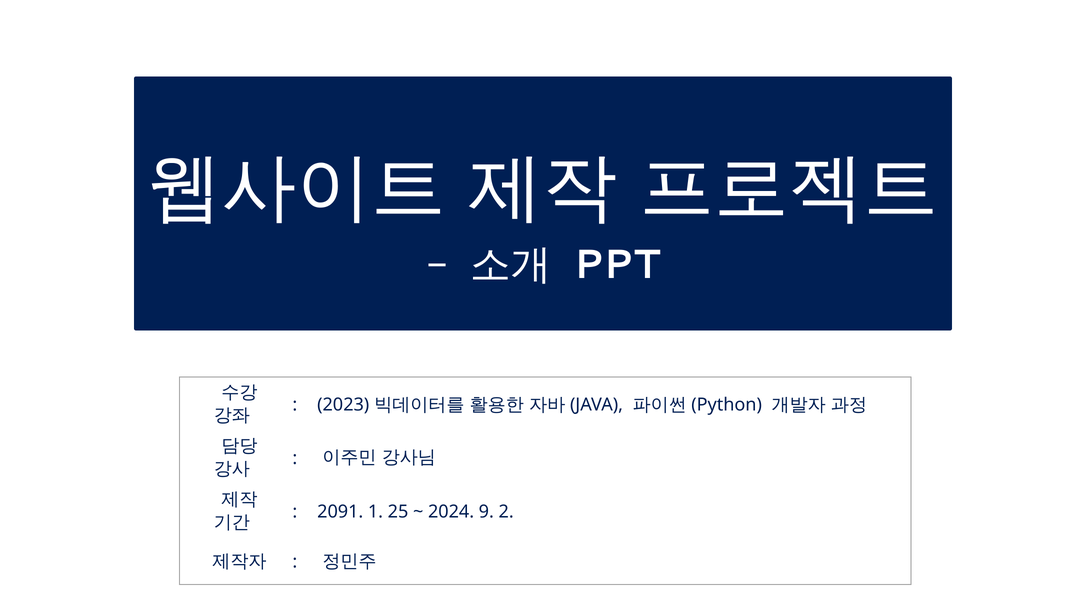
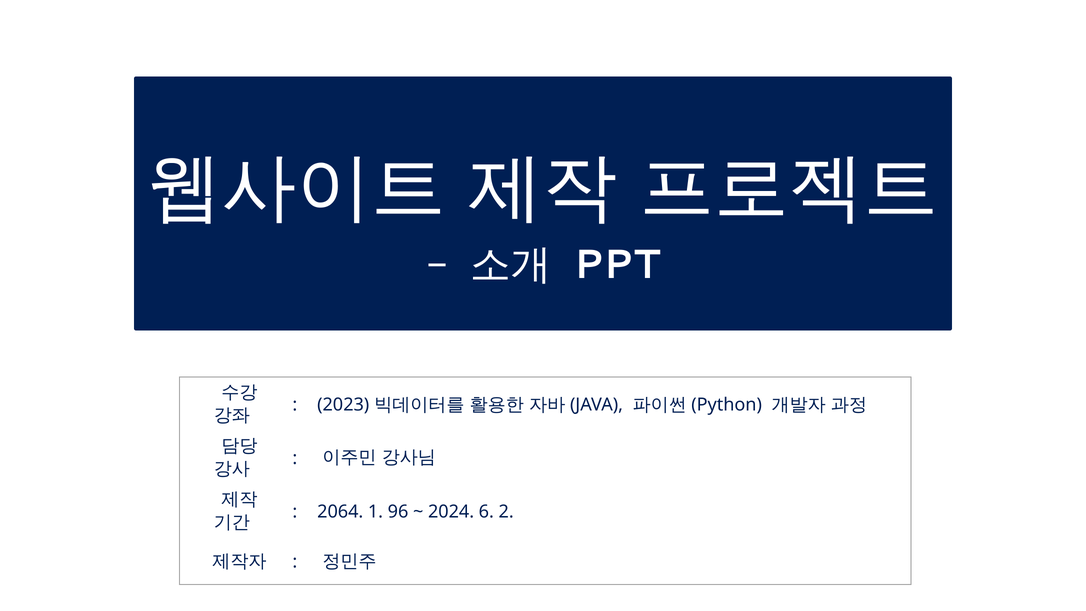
2091: 2091 -> 2064
25: 25 -> 96
9: 9 -> 6
